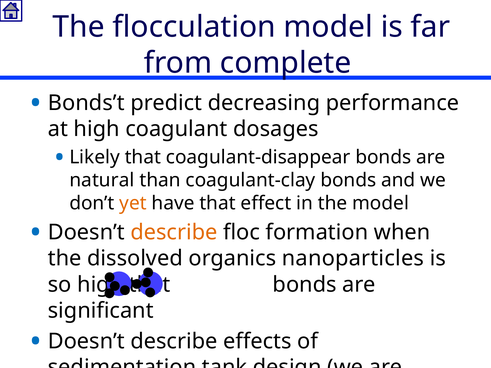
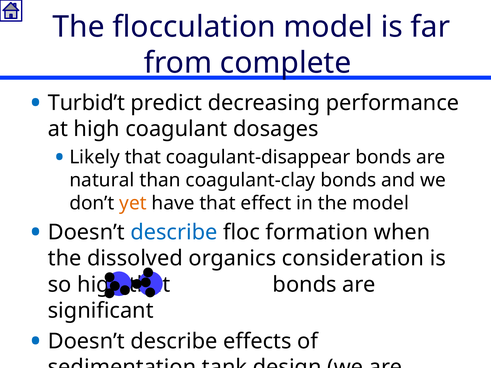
Bonds’t: Bonds’t -> Turbid’t
describe at (174, 232) colour: orange -> blue
nanoparticles: nanoparticles -> consideration
